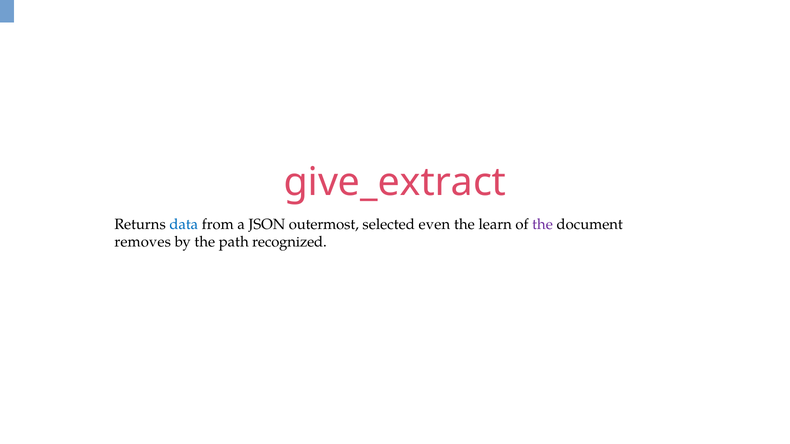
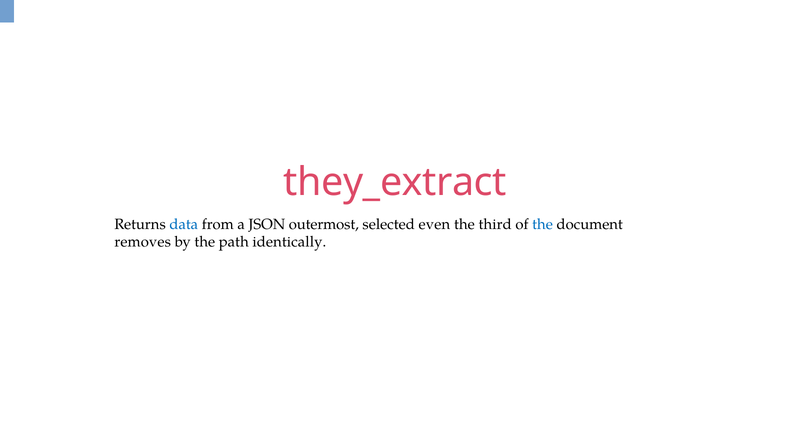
give_extract: give_extract -> they_extract
learn: learn -> third
the at (543, 224) colour: purple -> blue
recognized: recognized -> identically
